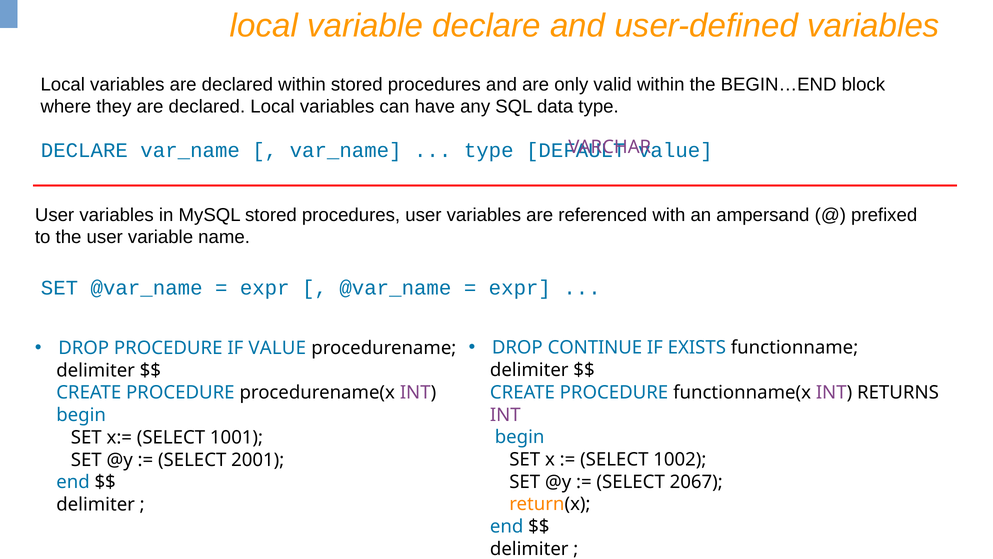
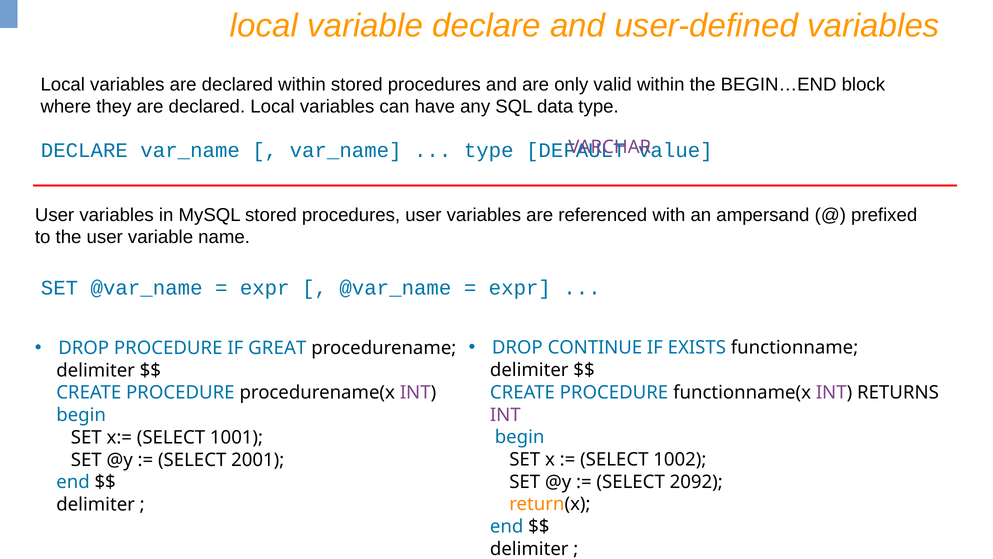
IF VALUE: VALUE -> GREAT
2067: 2067 -> 2092
